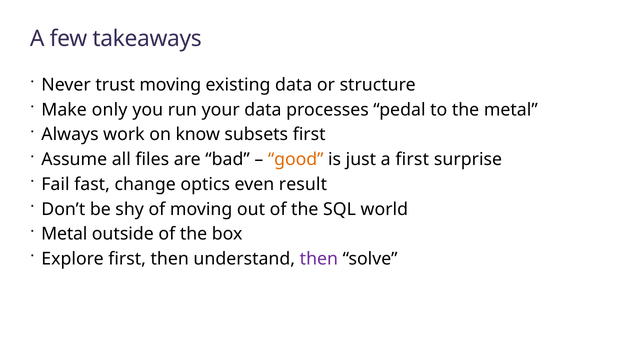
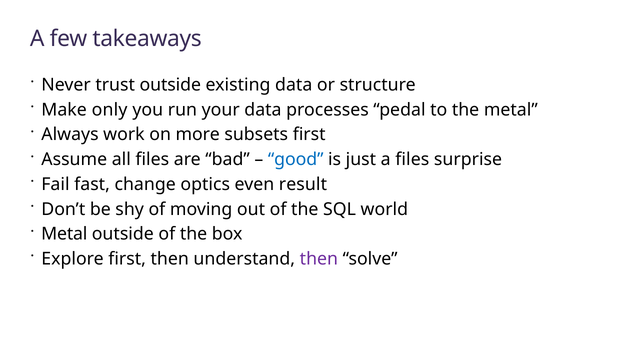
trust moving: moving -> outside
know: know -> more
good colour: orange -> blue
a first: first -> files
